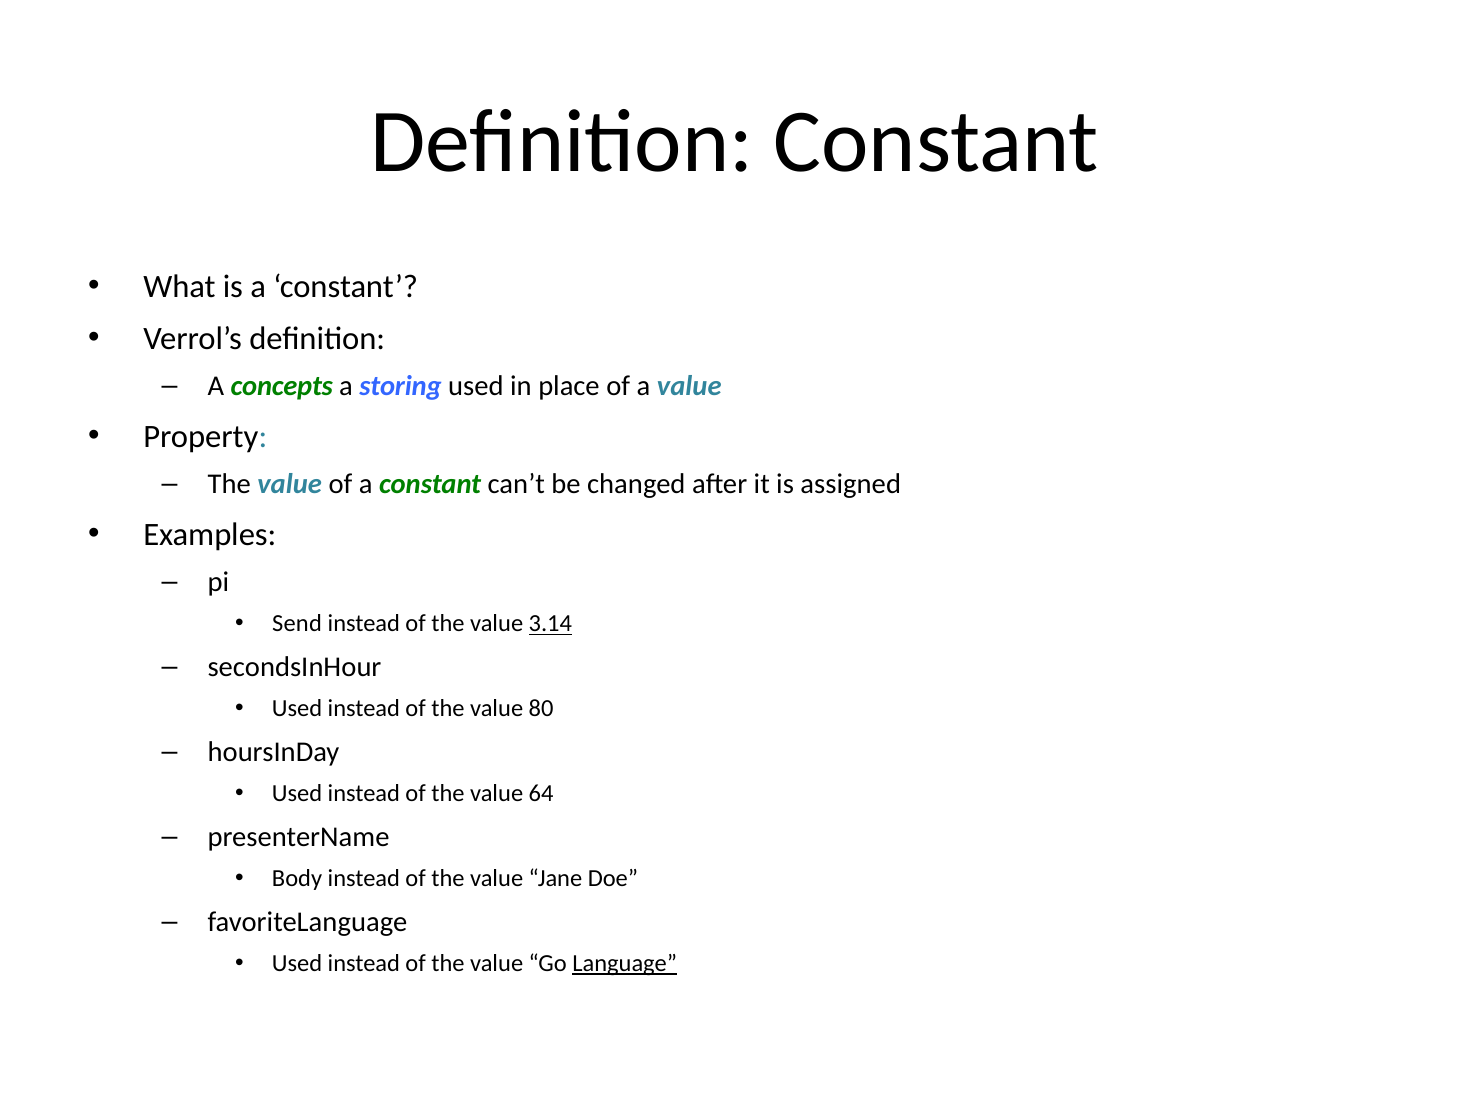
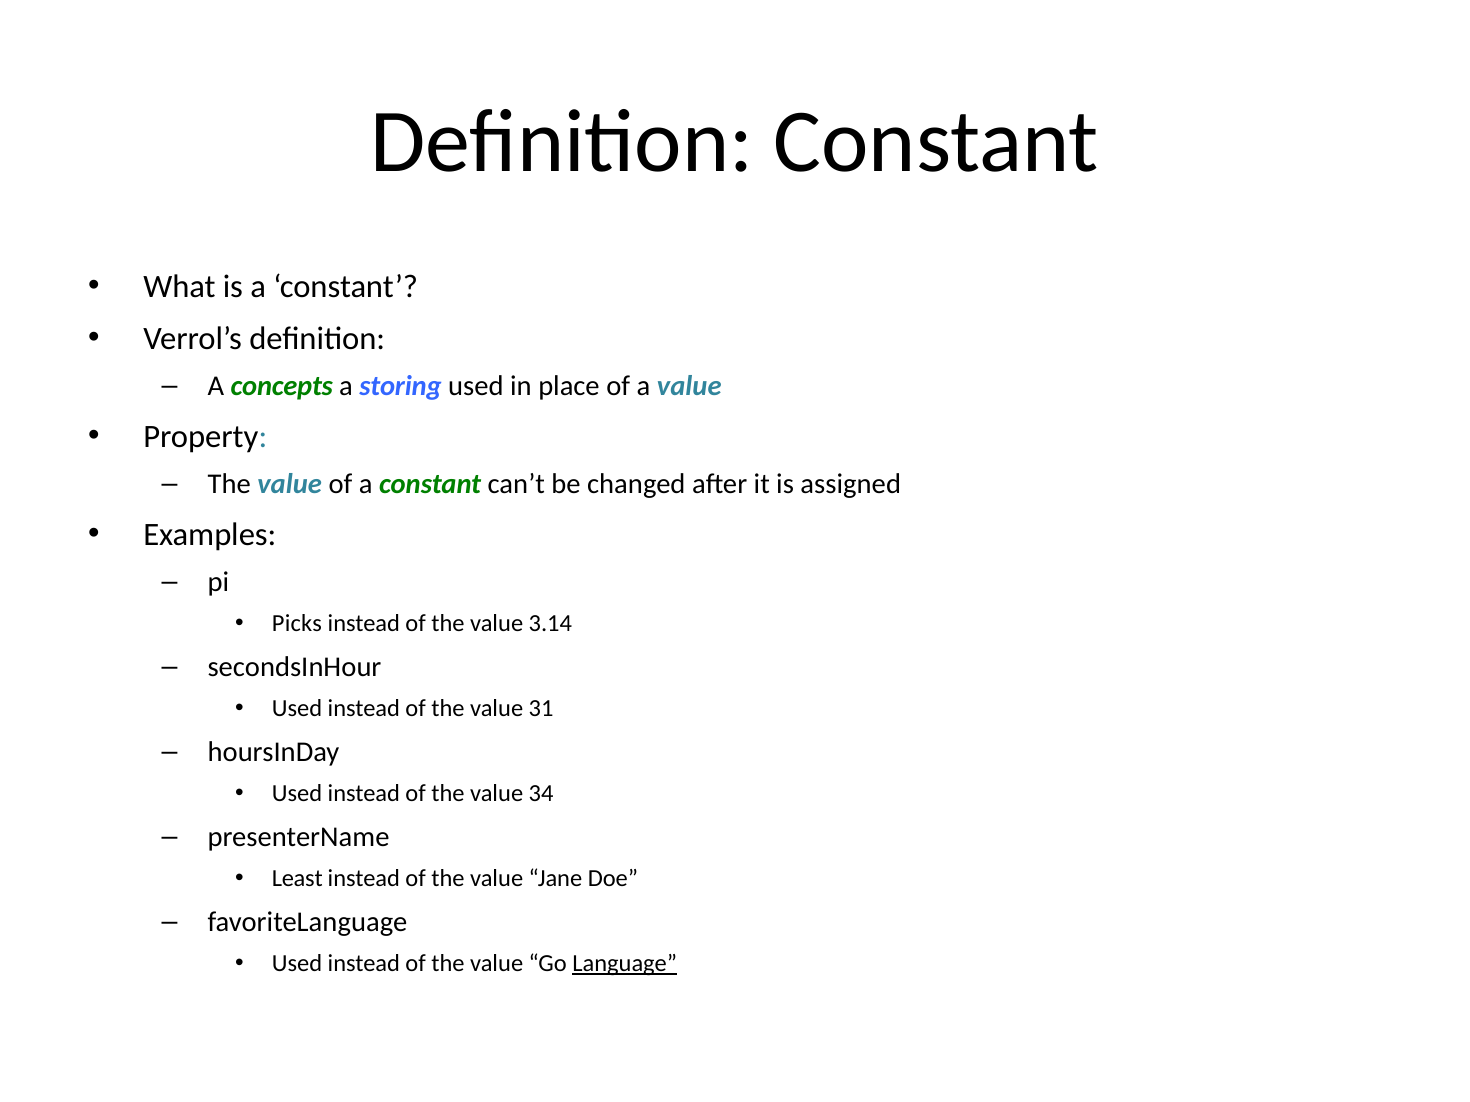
Send: Send -> Picks
3.14 underline: present -> none
80: 80 -> 31
64: 64 -> 34
Body: Body -> Least
